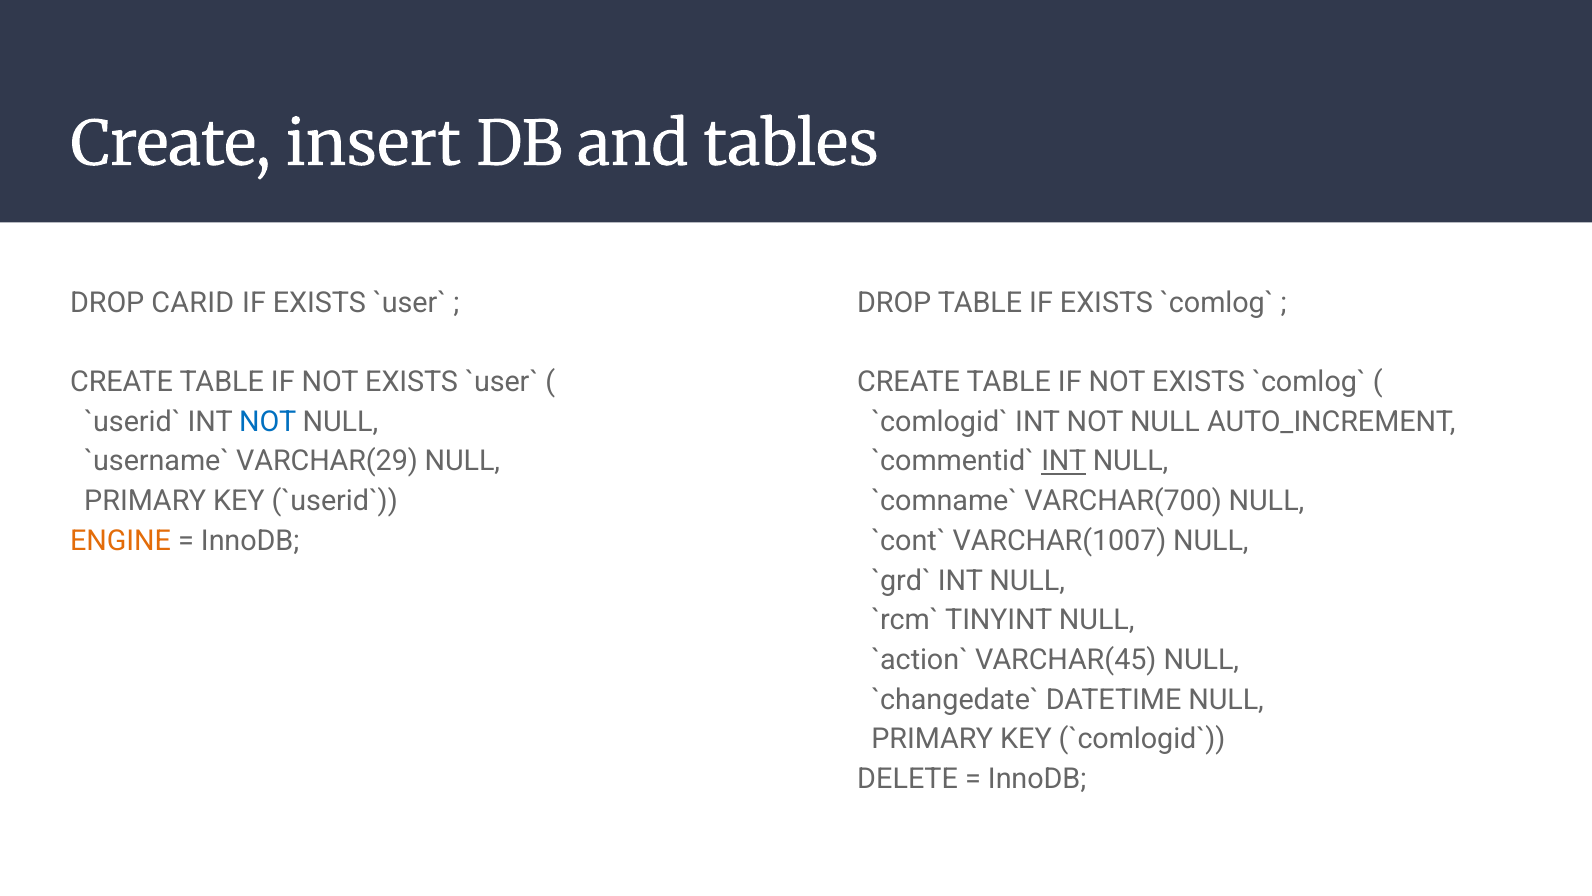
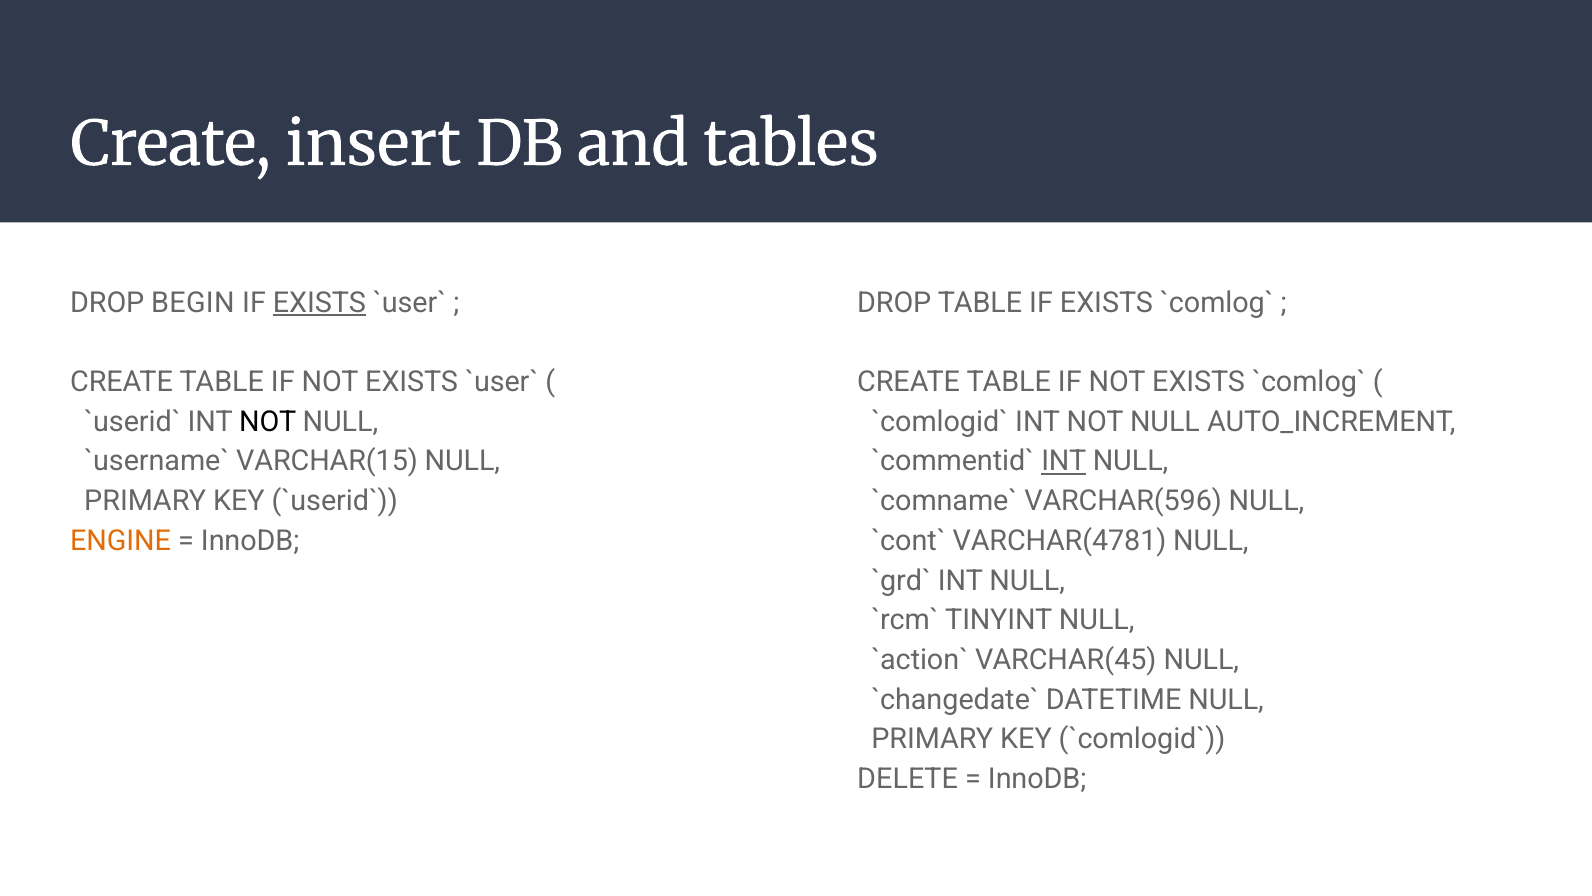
CARID: CARID -> BEGIN
EXISTS at (319, 303) underline: none -> present
NOT at (268, 422) colour: blue -> black
VARCHAR(29: VARCHAR(29 -> VARCHAR(15
VARCHAR(700: VARCHAR(700 -> VARCHAR(596
VARCHAR(1007: VARCHAR(1007 -> VARCHAR(4781
